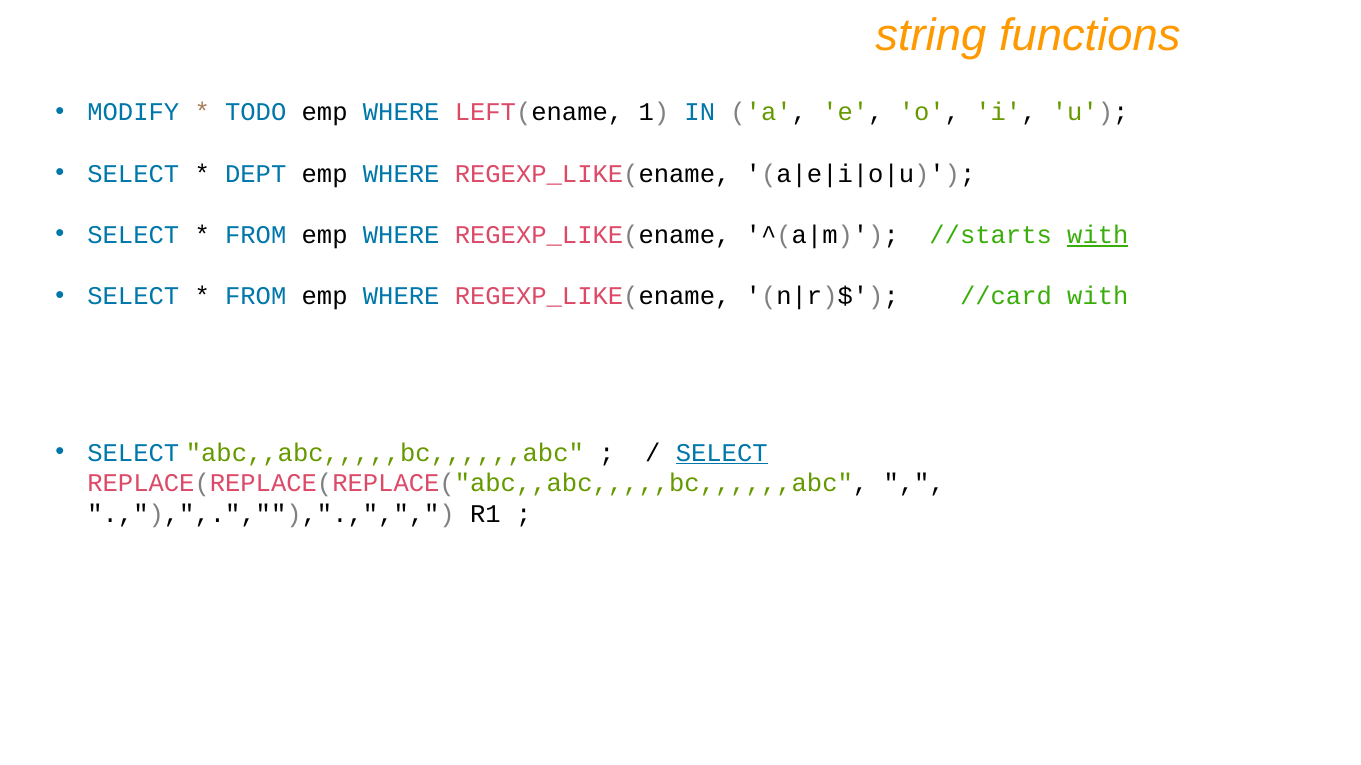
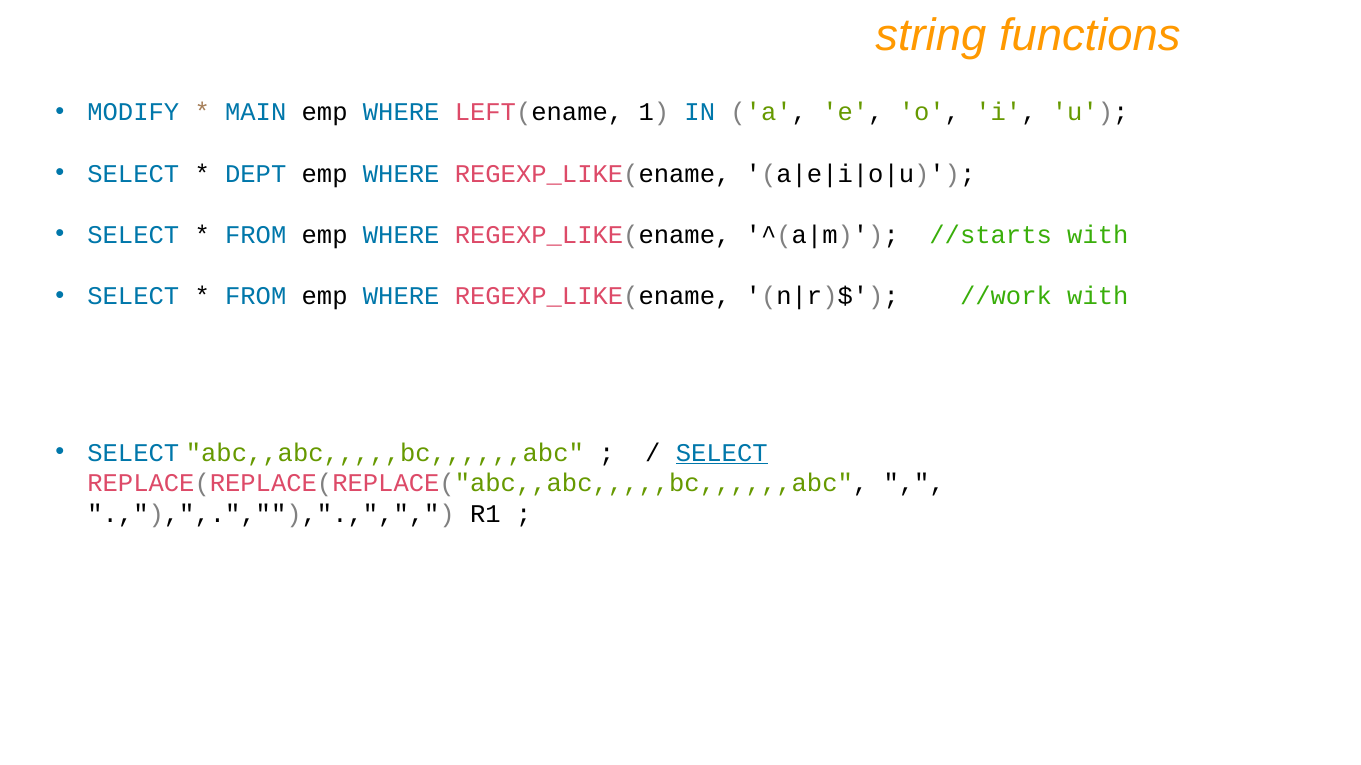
TODO: TODO -> MAIN
with at (1098, 235) underline: present -> none
//card: //card -> //work
